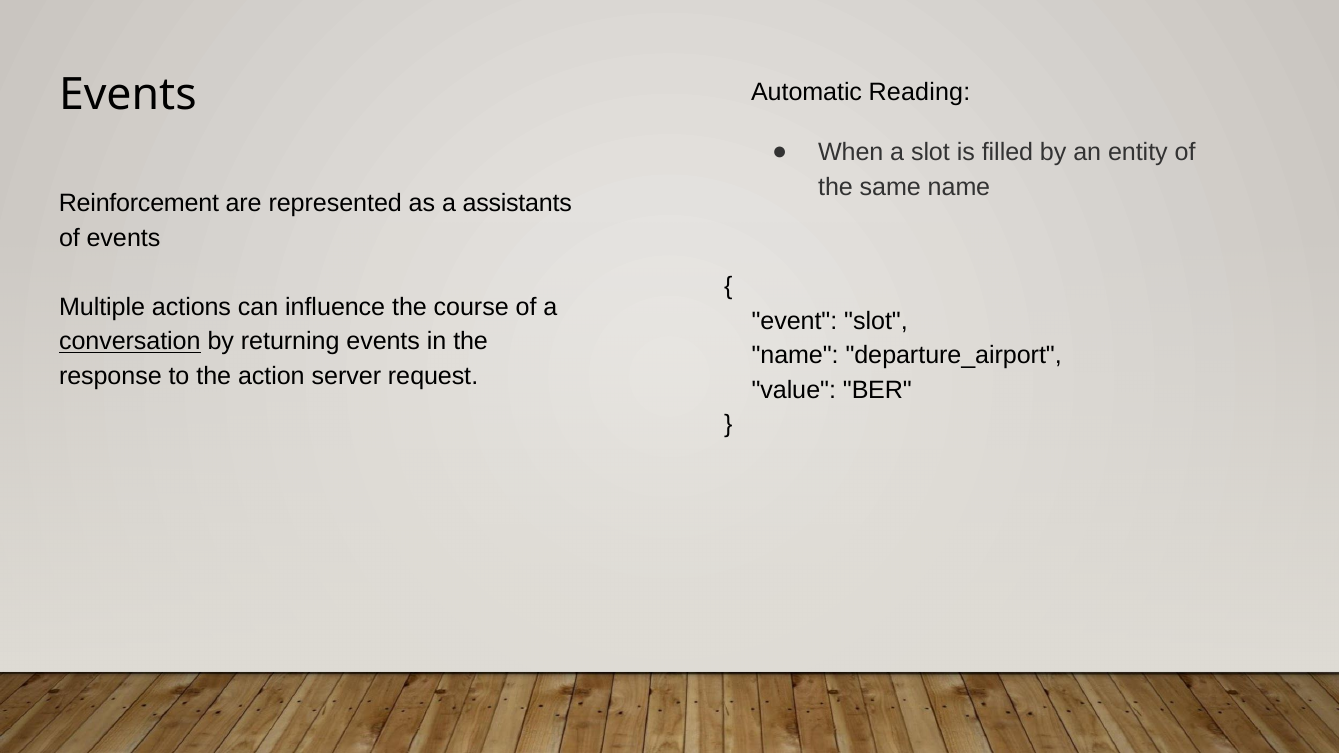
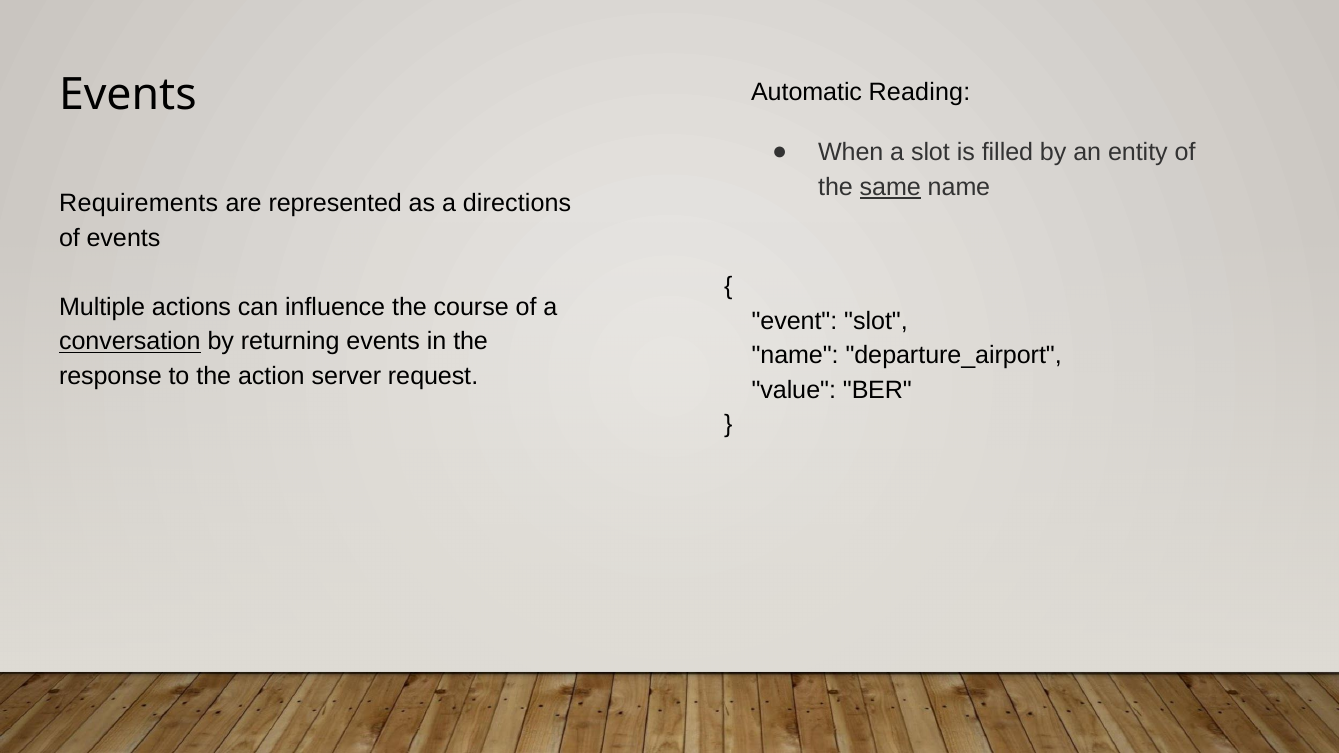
same underline: none -> present
Reinforcement: Reinforcement -> Requirements
assistants: assistants -> directions
